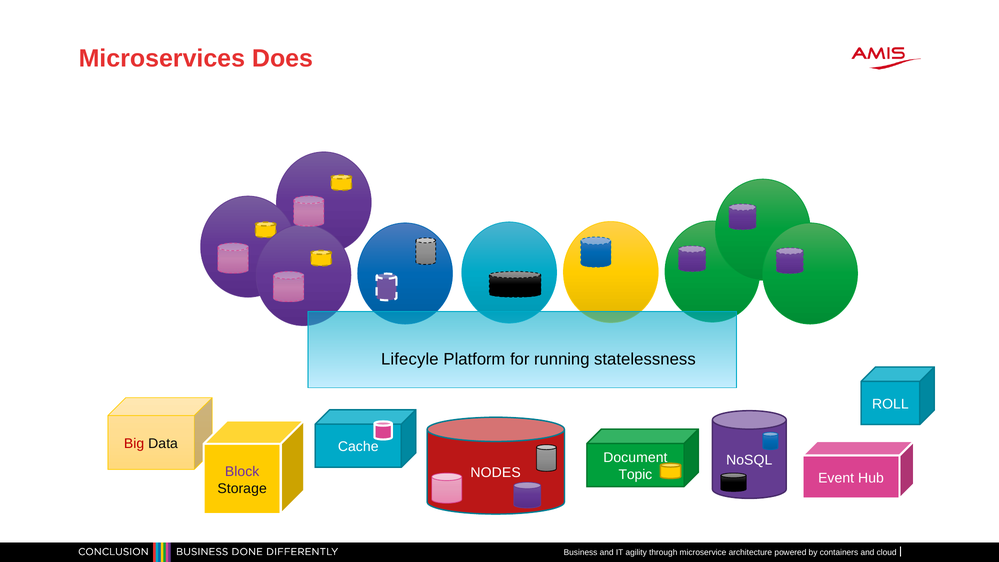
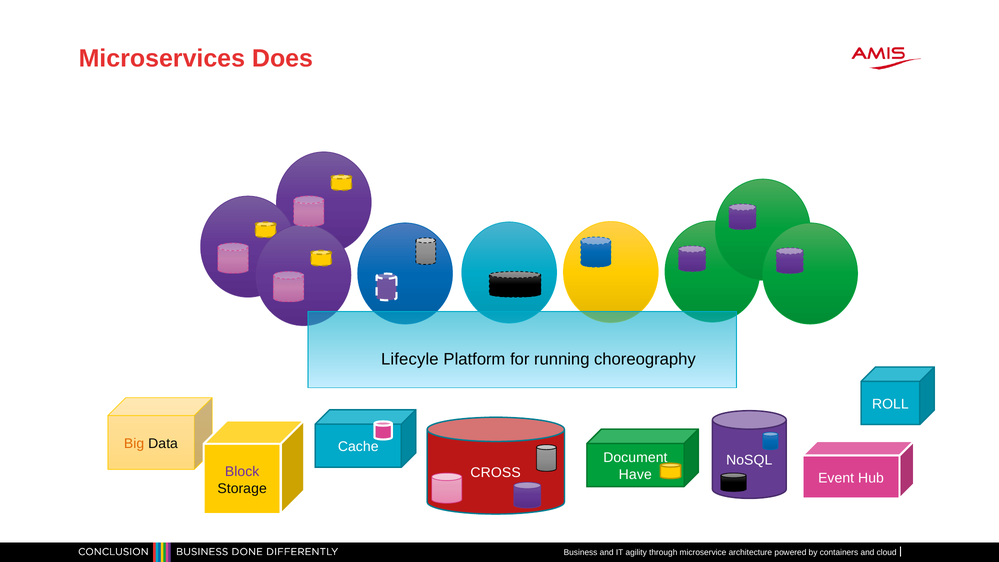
statelessness: statelessness -> choreography
Big colour: red -> orange
NODES: NODES -> CROSS
Topic: Topic -> Have
